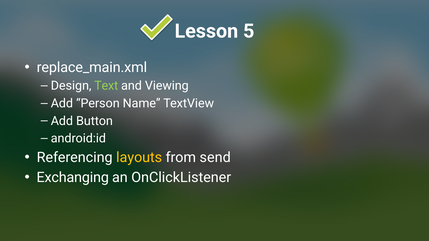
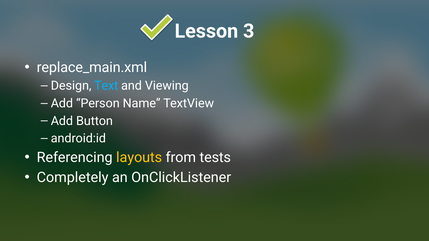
5: 5 -> 3
Text colour: light green -> light blue
send: send -> tests
Exchanging: Exchanging -> Completely
